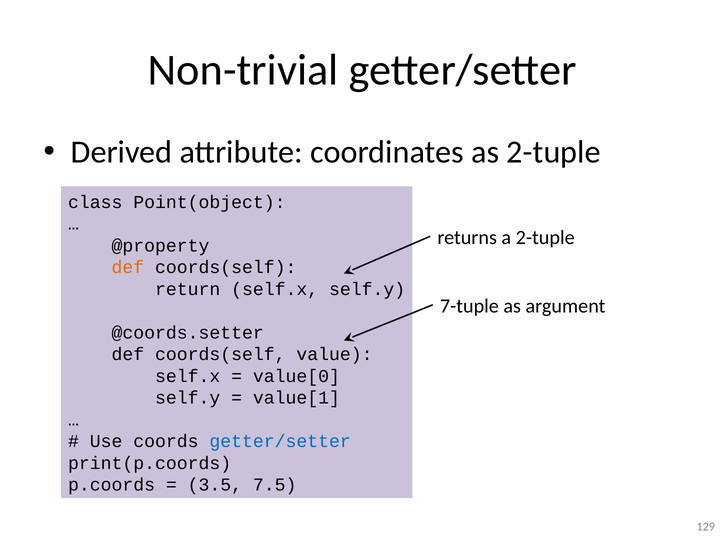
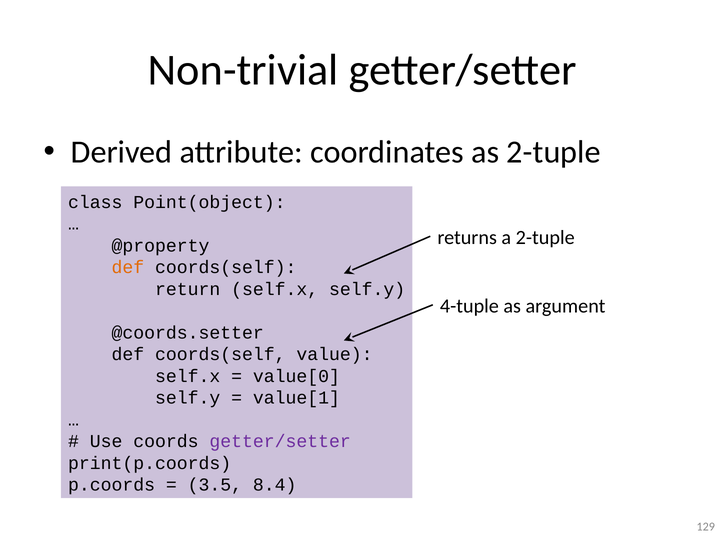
7-tuple: 7-tuple -> 4-tuple
getter/setter at (280, 441) colour: blue -> purple
7.5: 7.5 -> 8.4
